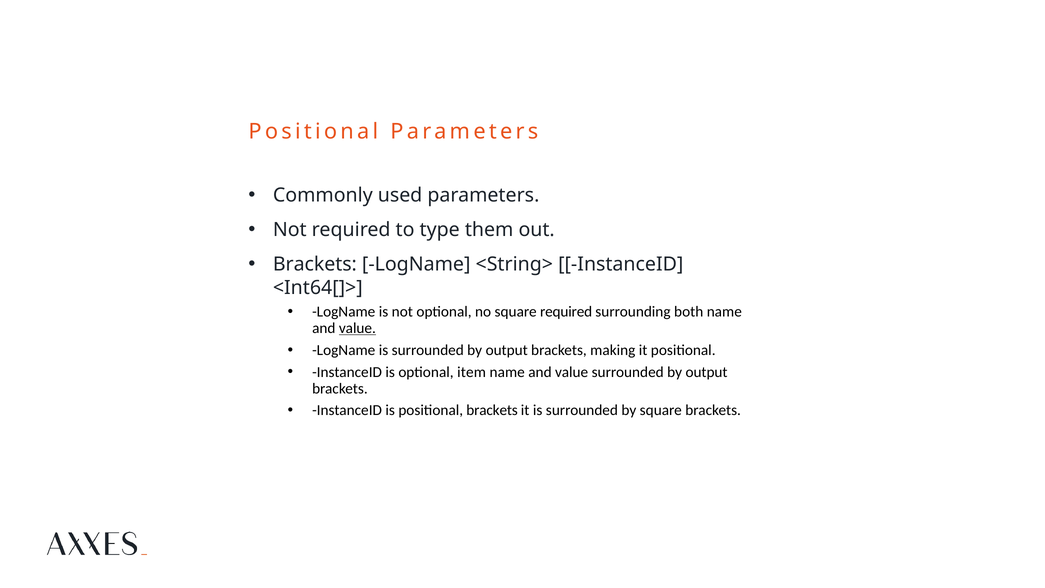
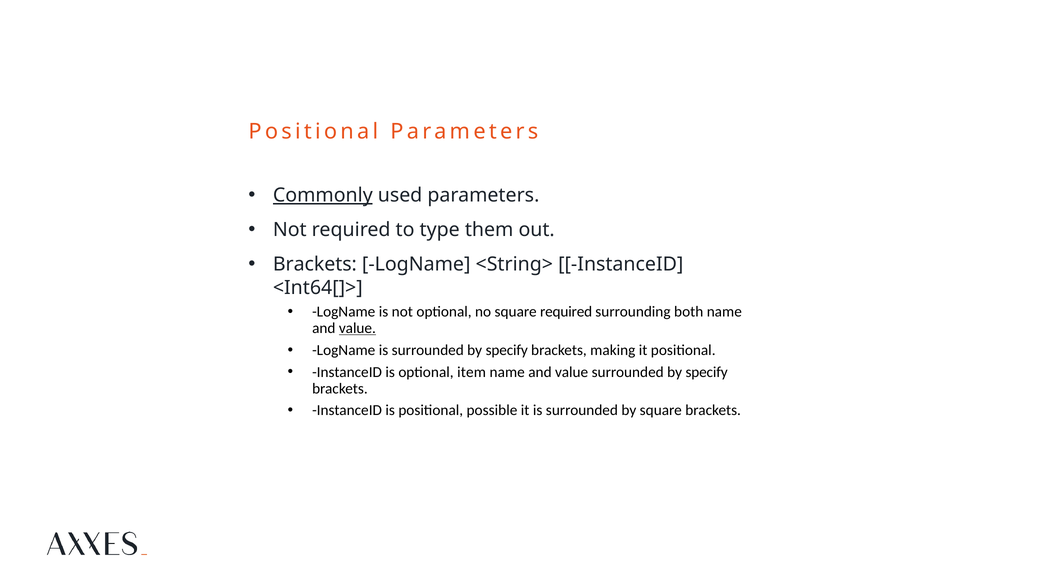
Commonly underline: none -> present
is surrounded by output: output -> specify
value surrounded by output: output -> specify
positional brackets: brackets -> possible
